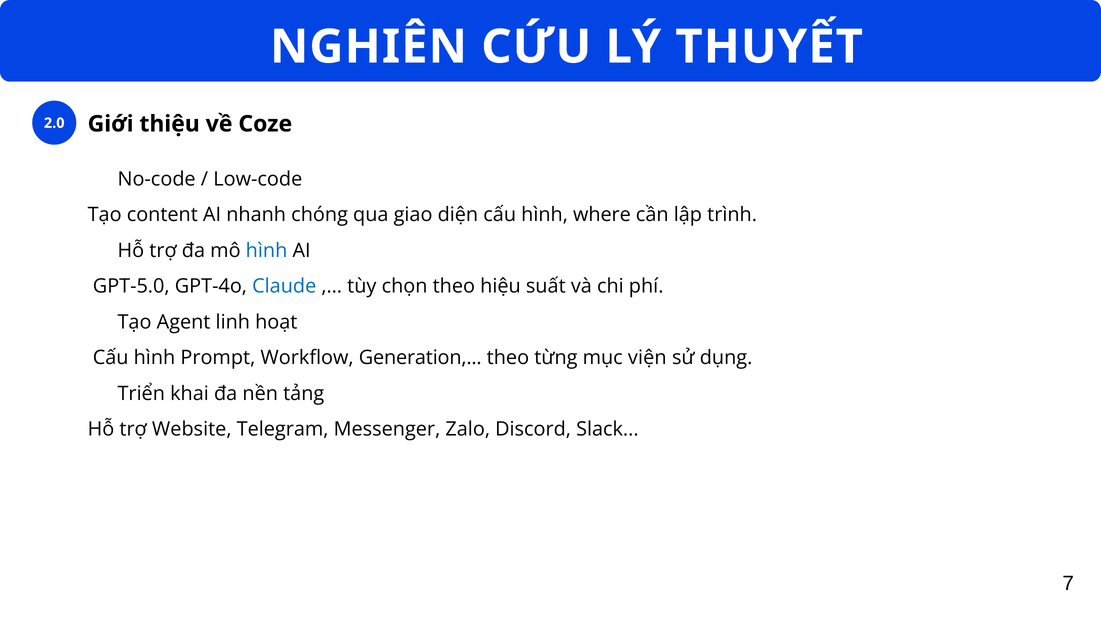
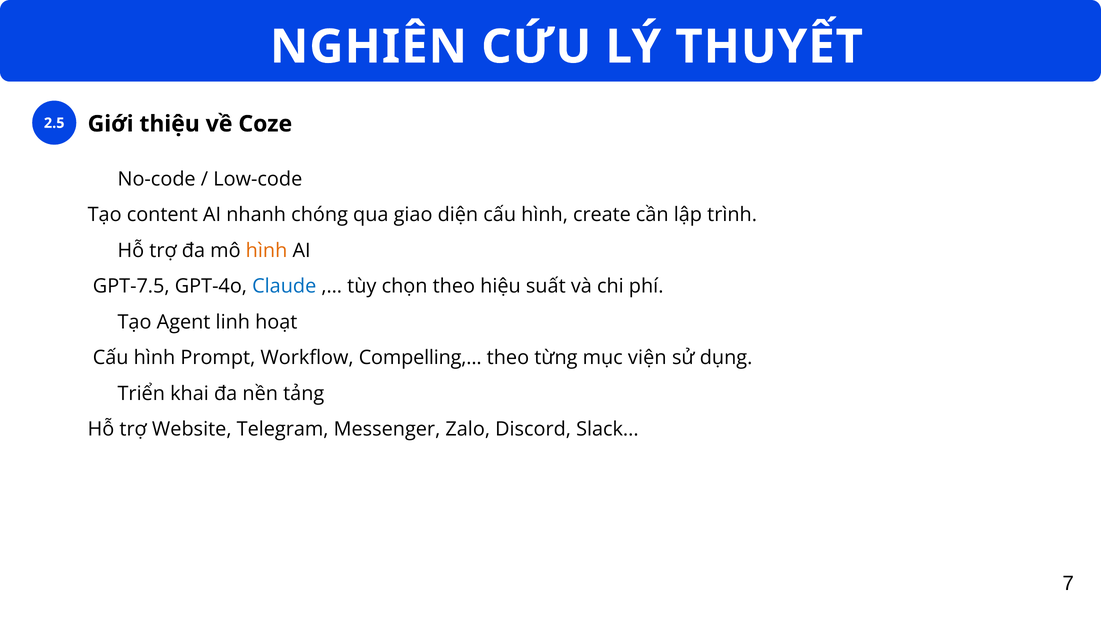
2.0: 2.0 -> 2.5
where: where -> create
hình at (267, 251) colour: blue -> orange
GPT-5.0: GPT-5.0 -> GPT-7.5
Generation: Generation -> Compelling
